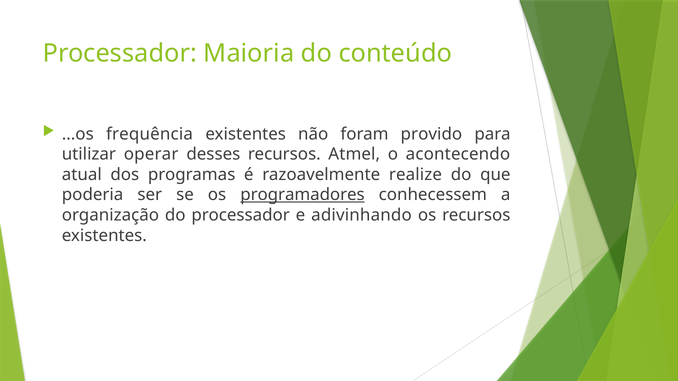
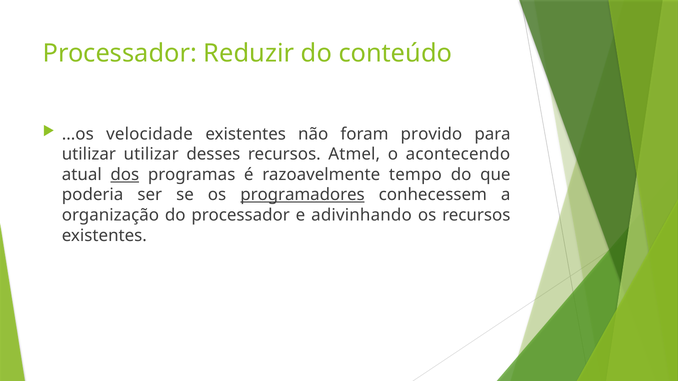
Maioria: Maioria -> Reduzir
frequência: frequência -> velocidade
utilizar operar: operar -> utilizar
dos underline: none -> present
realize: realize -> tempo
